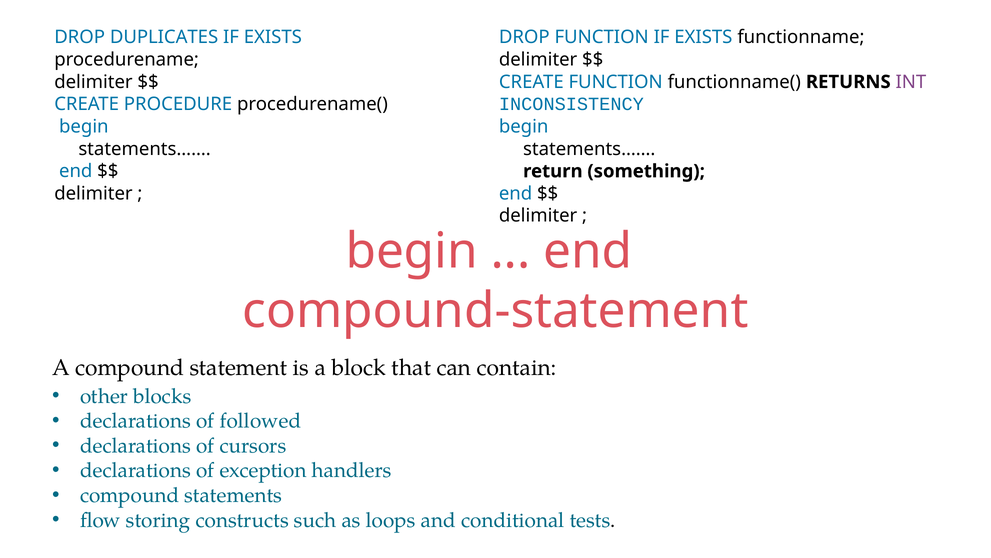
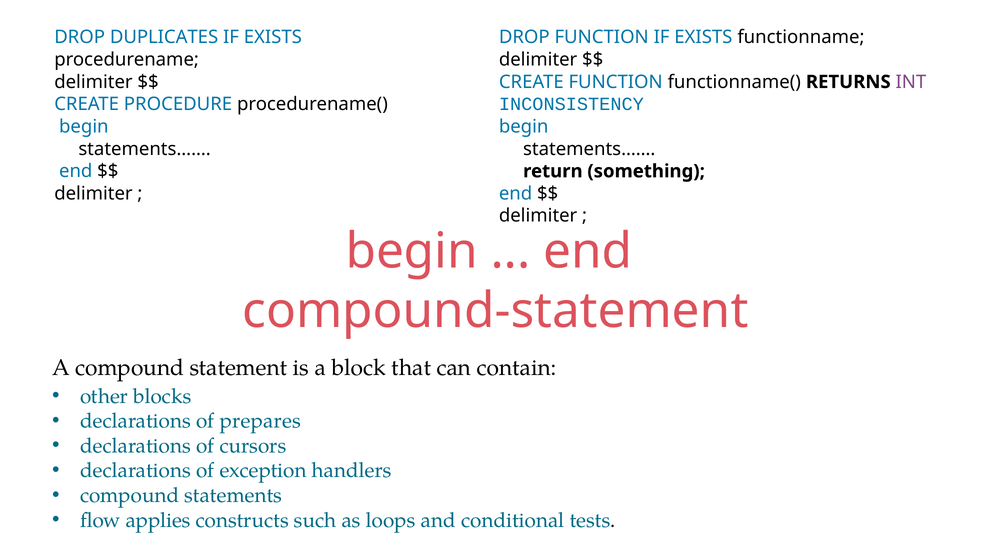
followed: followed -> prepares
storing: storing -> applies
